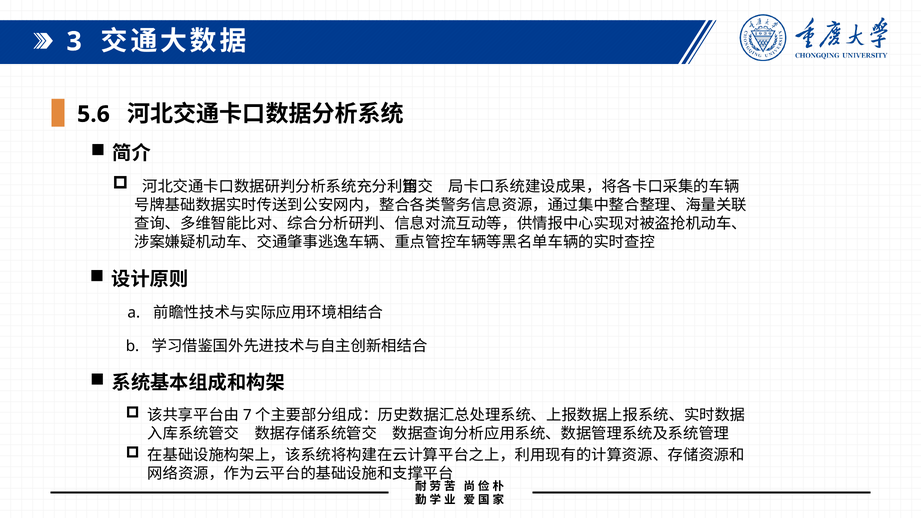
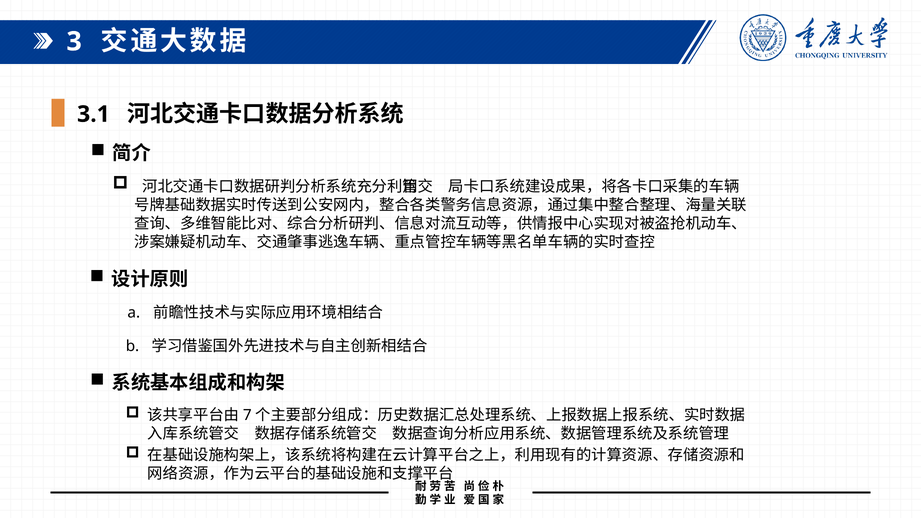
5.6: 5.6 -> 3.1
